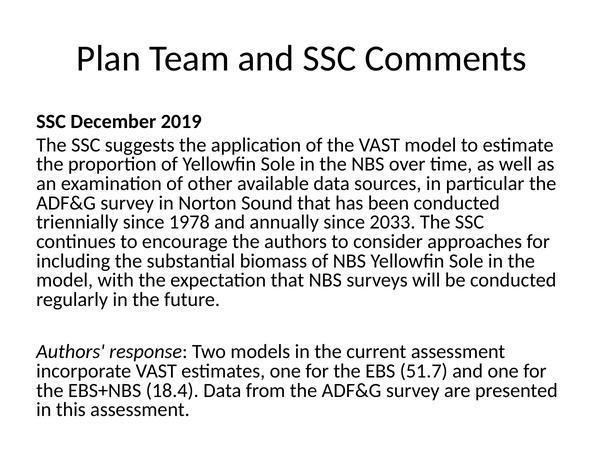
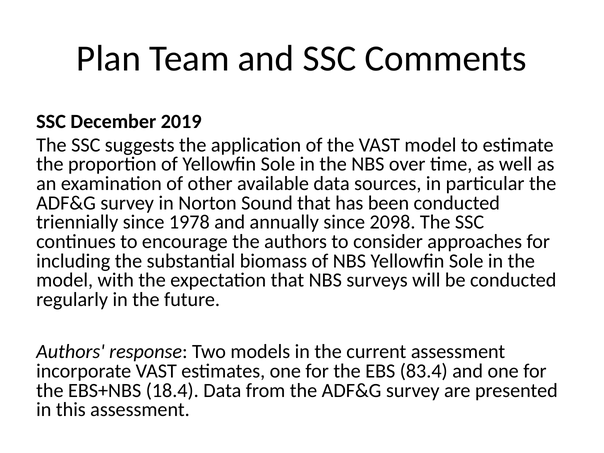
2033: 2033 -> 2098
51.7: 51.7 -> 83.4
